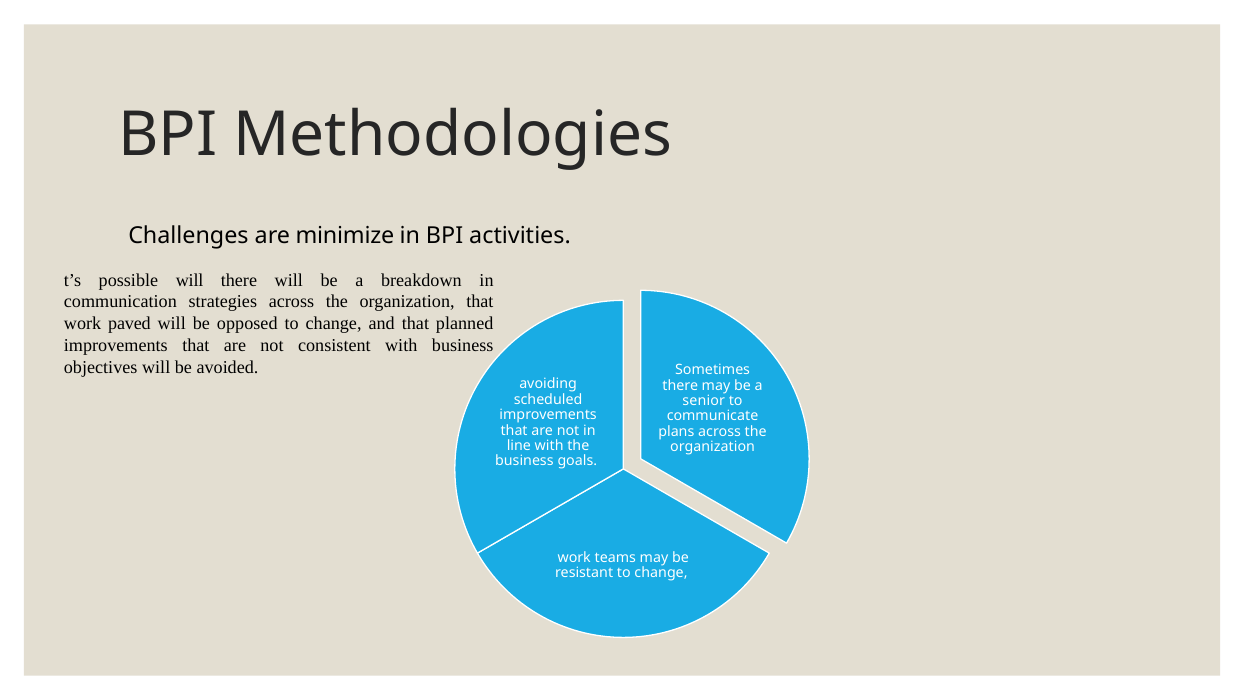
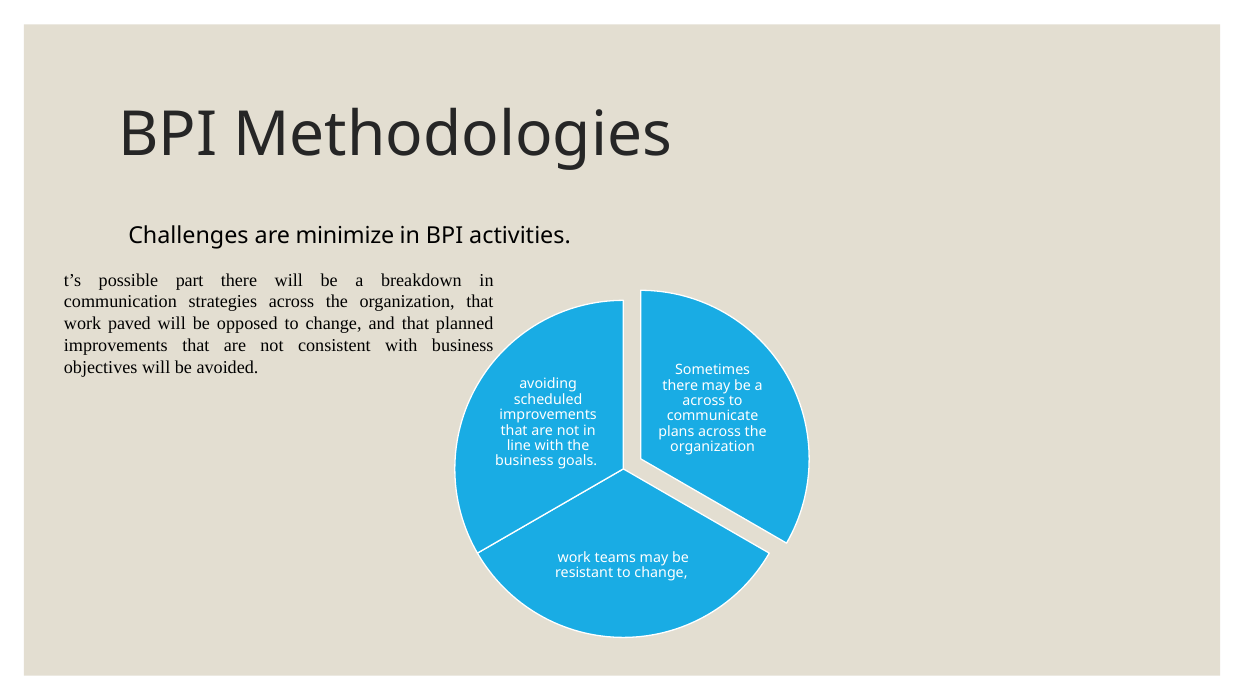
possible will: will -> part
senior at (704, 401): senior -> across
